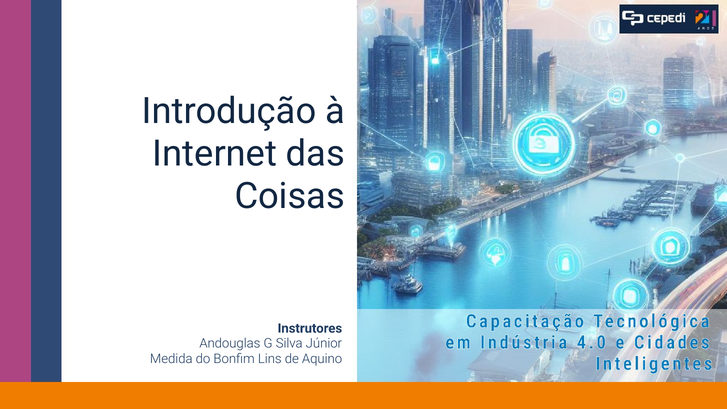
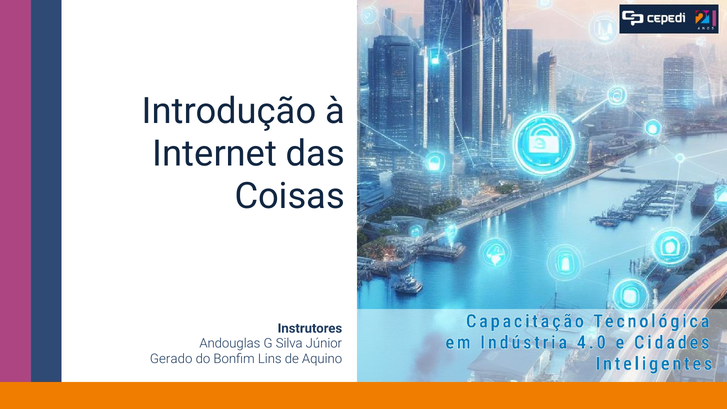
Medida: Medida -> Gerado
